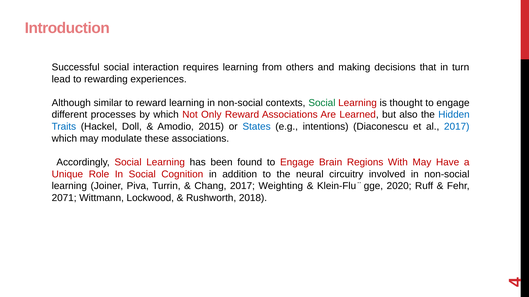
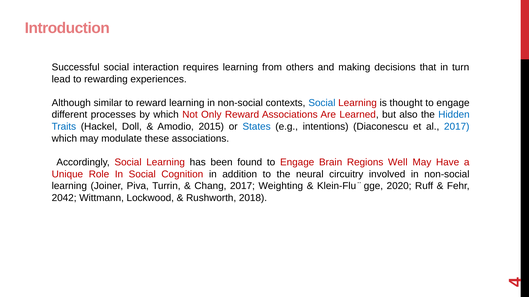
Social at (322, 103) colour: green -> blue
With: With -> Well
2071: 2071 -> 2042
